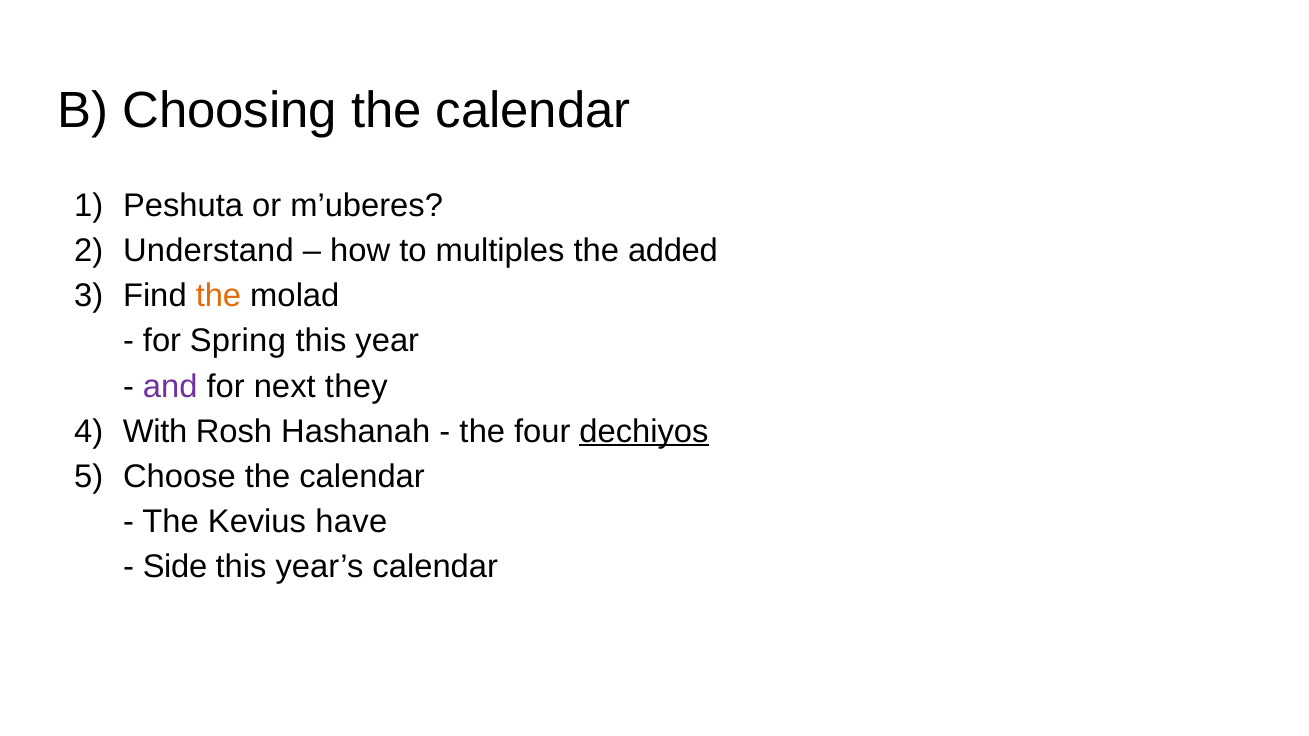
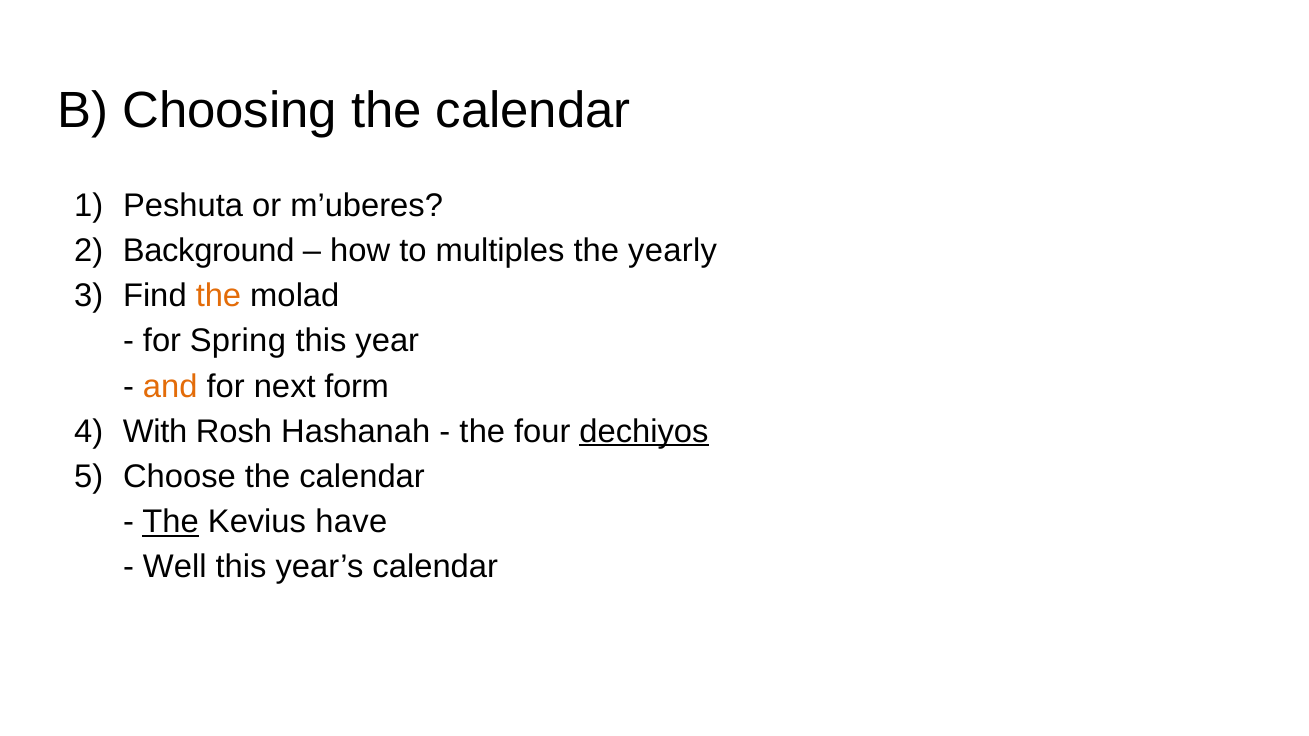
Understand: Understand -> Background
added: added -> yearly
and colour: purple -> orange
they: they -> form
The at (171, 522) underline: none -> present
Side: Side -> Well
